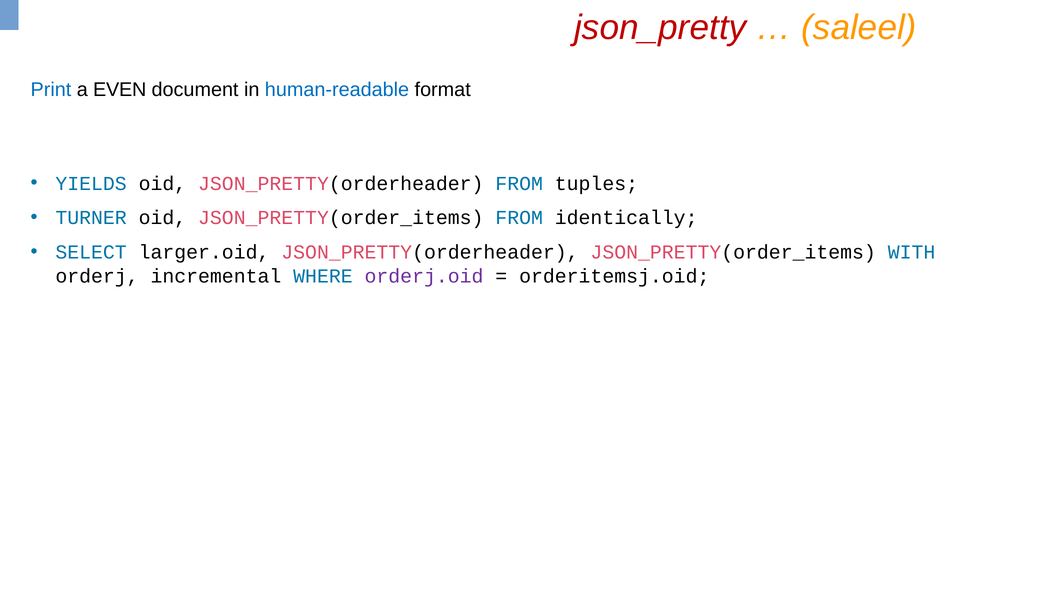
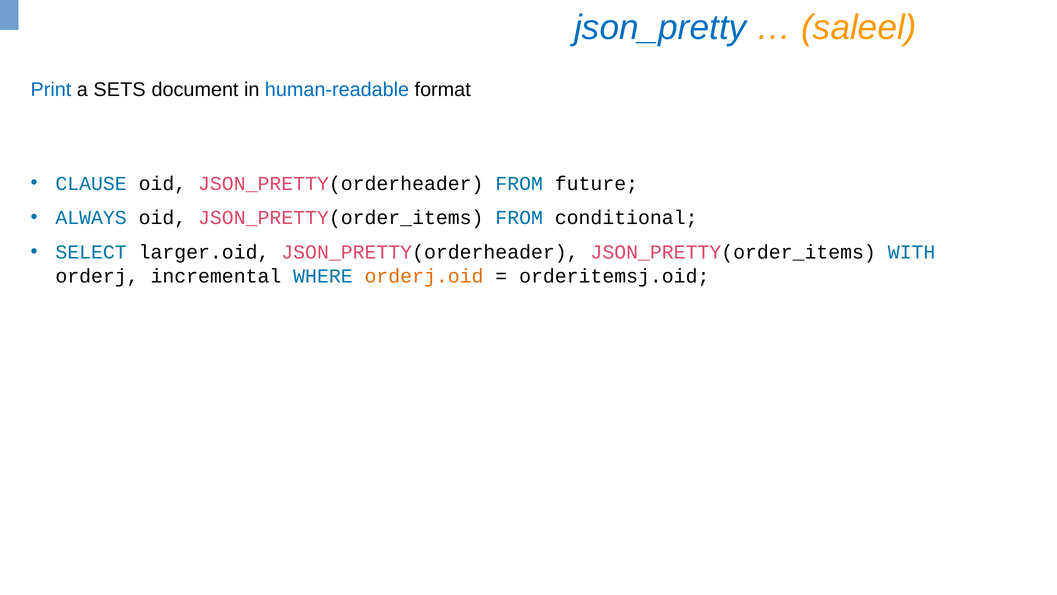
json_pretty colour: red -> blue
EVEN: EVEN -> SETS
YIELDS: YIELDS -> CLAUSE
tuples: tuples -> future
TURNER: TURNER -> ALWAYS
identically: identically -> conditional
orderj.oid colour: purple -> orange
